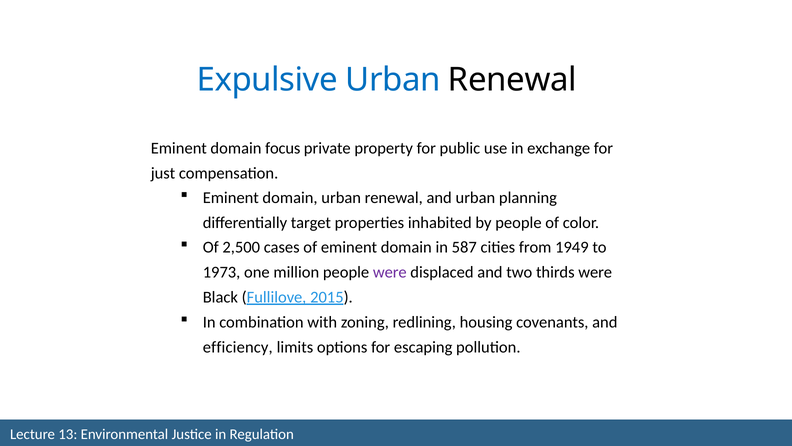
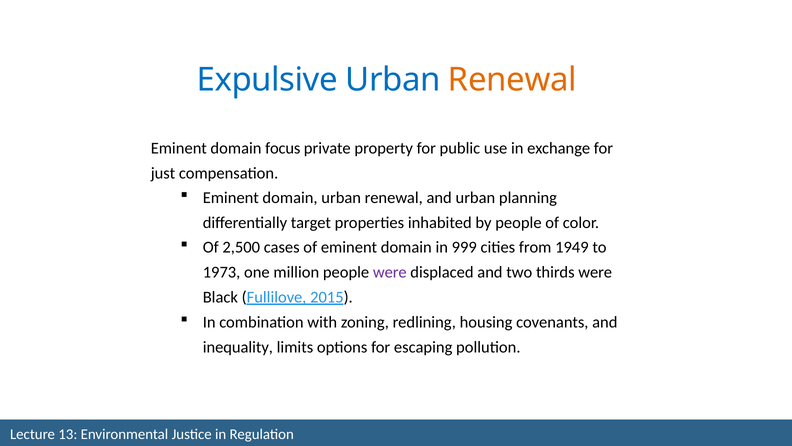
Renewal at (512, 80) colour: black -> orange
587: 587 -> 999
efficiency: efficiency -> inequality
